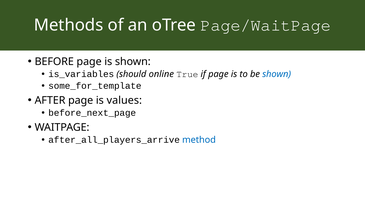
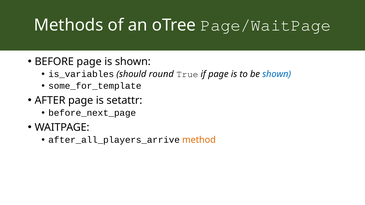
online: online -> round
values: values -> setattr
method colour: blue -> orange
